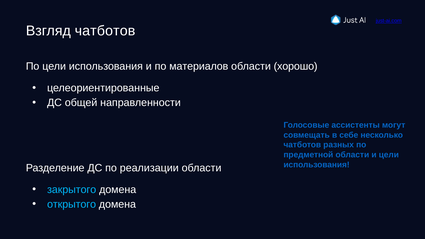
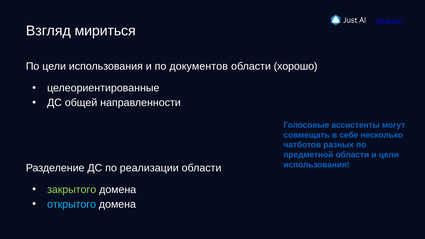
Взгляд чатботов: чатботов -> мириться
материалов: материалов -> документов
закрытого colour: light blue -> light green
